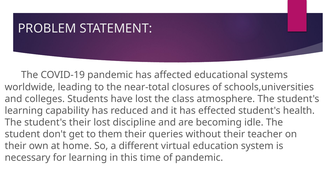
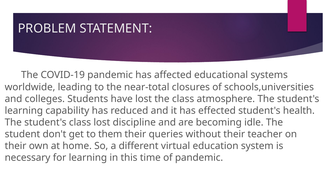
student's their: their -> class
